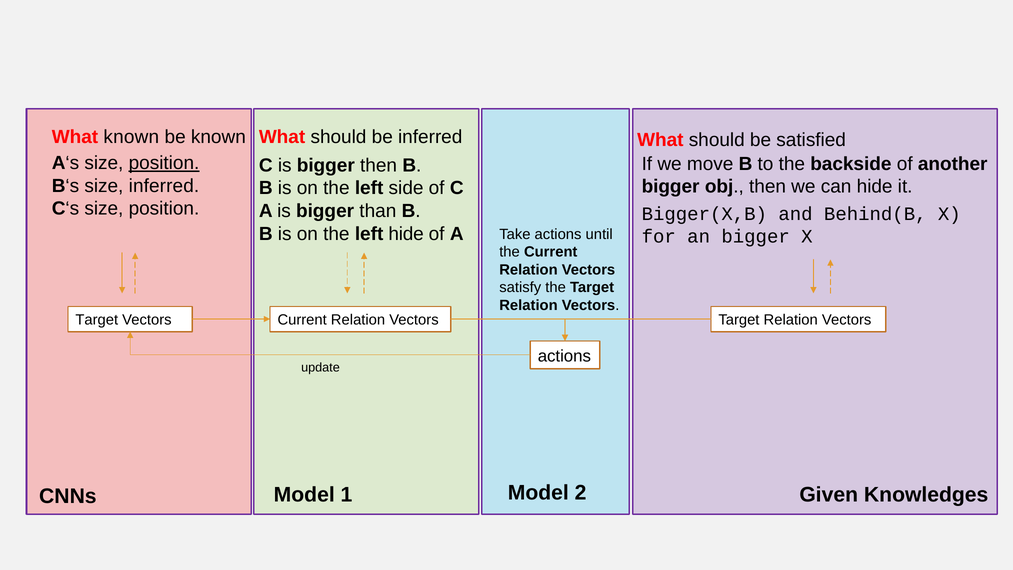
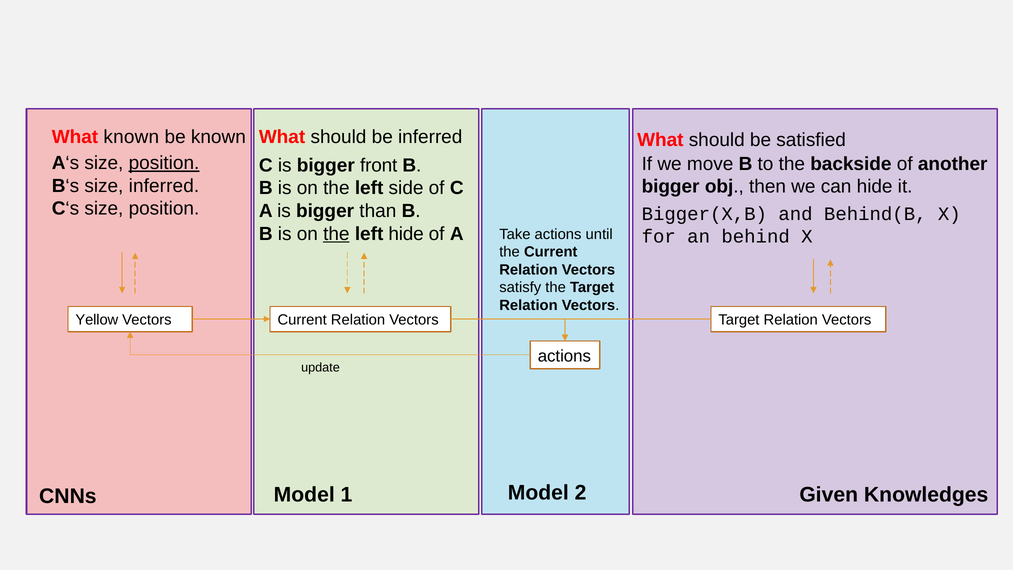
bigger then: then -> front
the at (336, 234) underline: none -> present
an bigger: bigger -> behind
Target at (97, 320): Target -> Yellow
